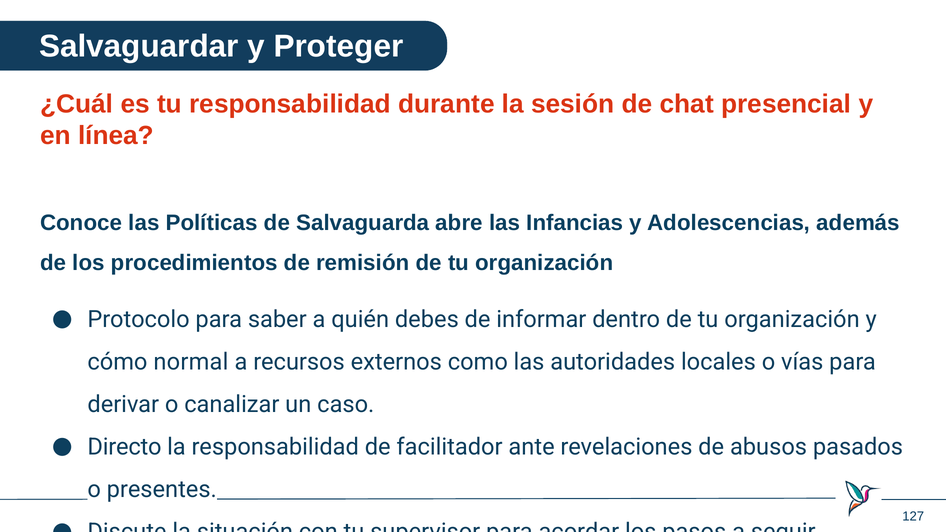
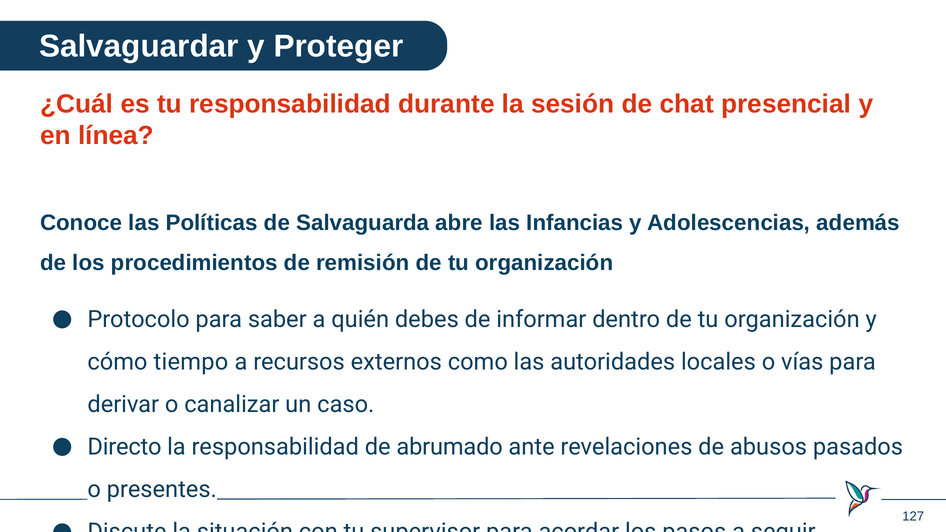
normal: normal -> tiempo
facilitador: facilitador -> abrumado
